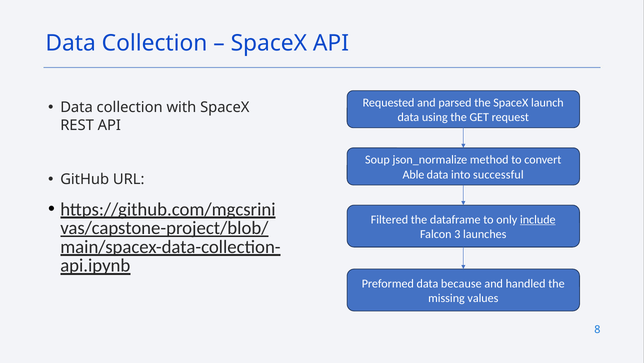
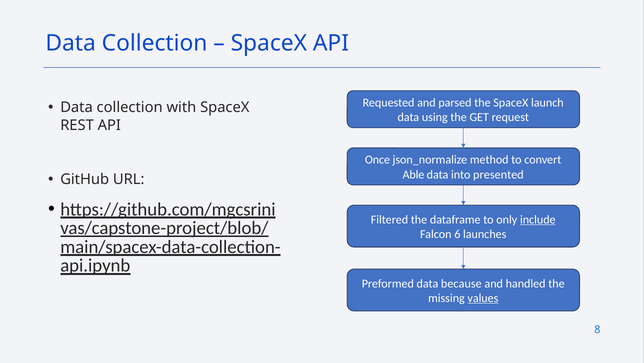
Soup: Soup -> Once
successful: successful -> presented
3: 3 -> 6
values underline: none -> present
